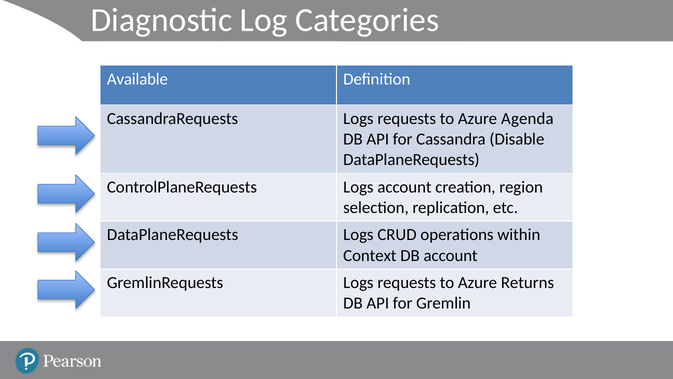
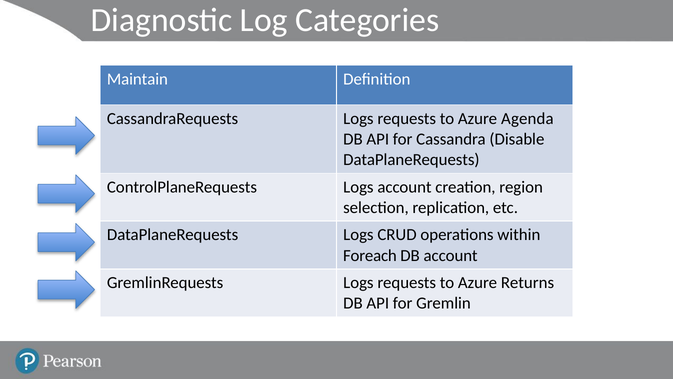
Available: Available -> Maintain
Context: Context -> Foreach
